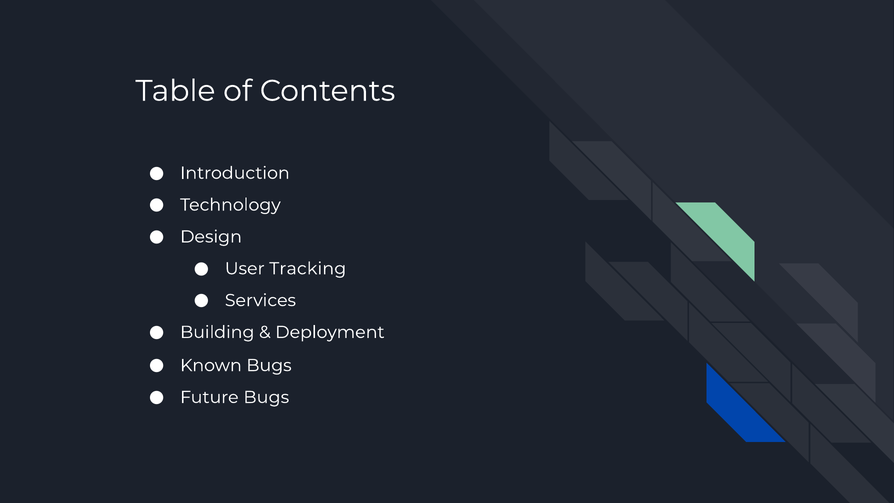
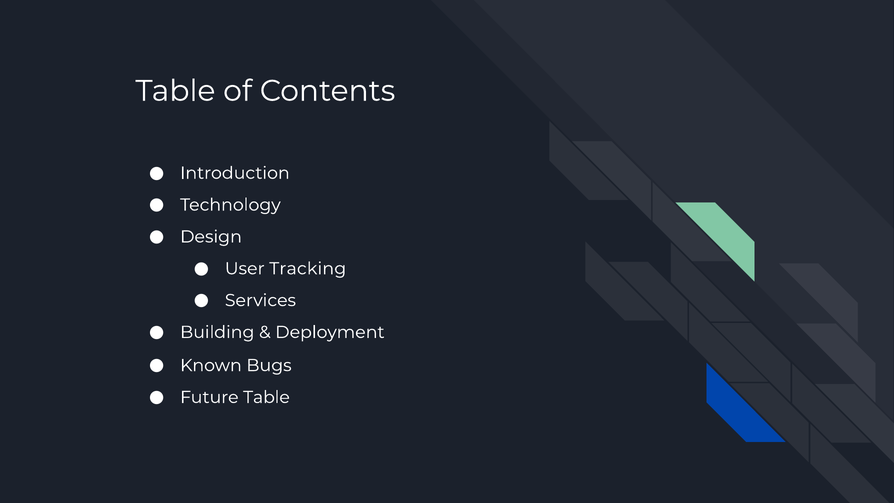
Future Bugs: Bugs -> Table
